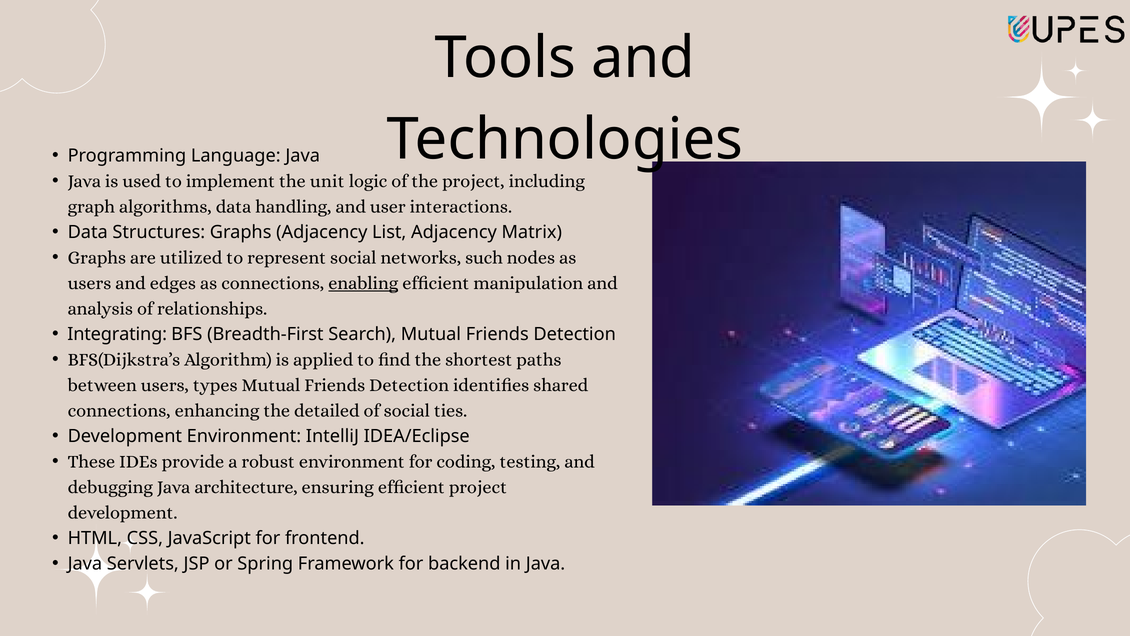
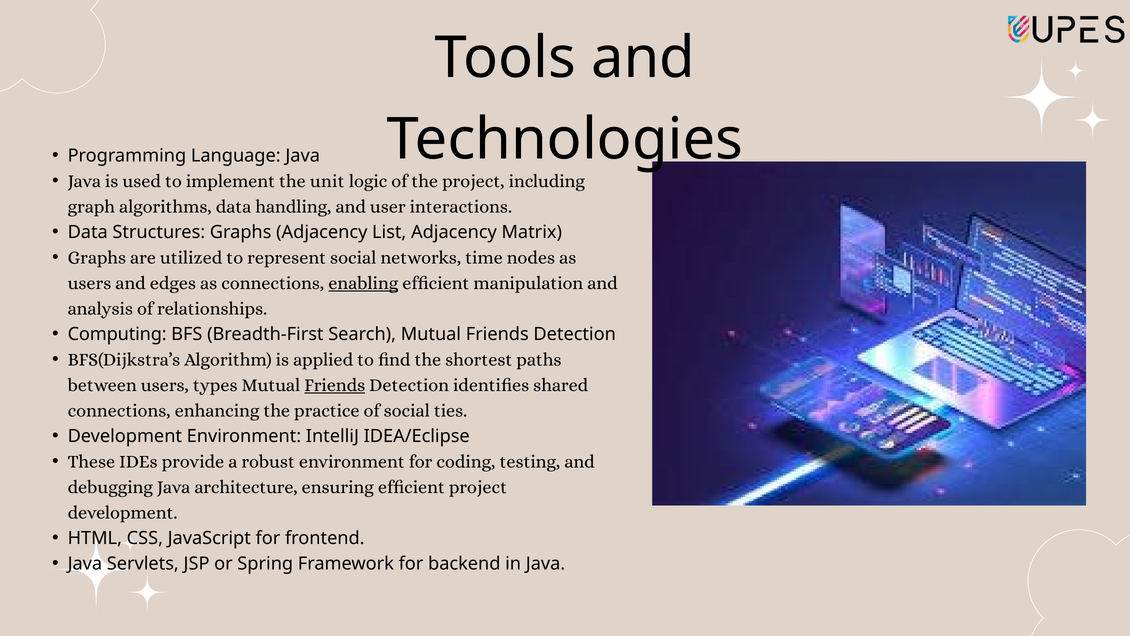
such: such -> time
Integrating: Integrating -> Computing
Friends at (335, 385) underline: none -> present
detailed: detailed -> practice
